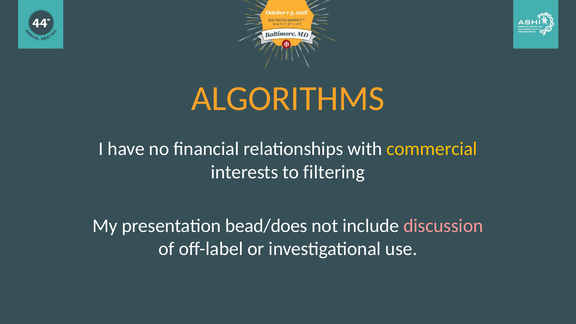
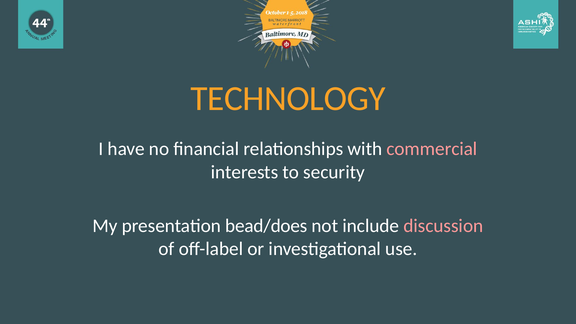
ALGORITHMS: ALGORITHMS -> TECHNOLOGY
commercial colour: yellow -> pink
filtering: filtering -> security
